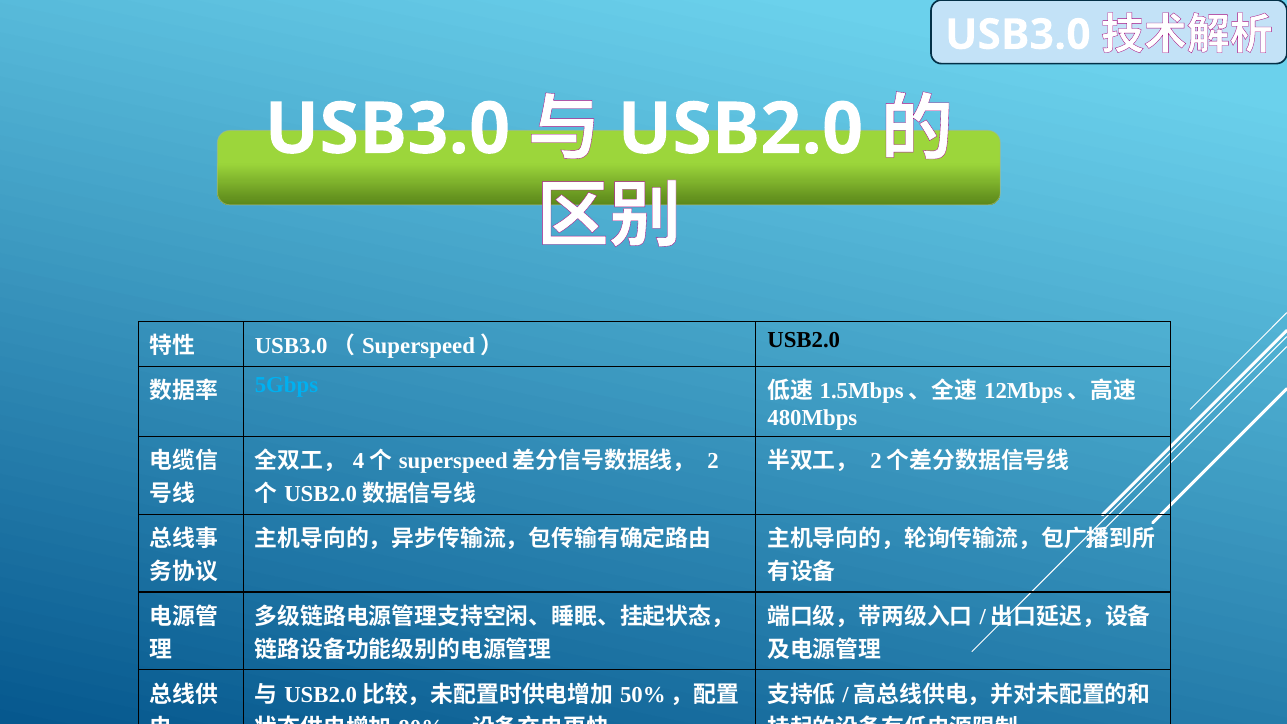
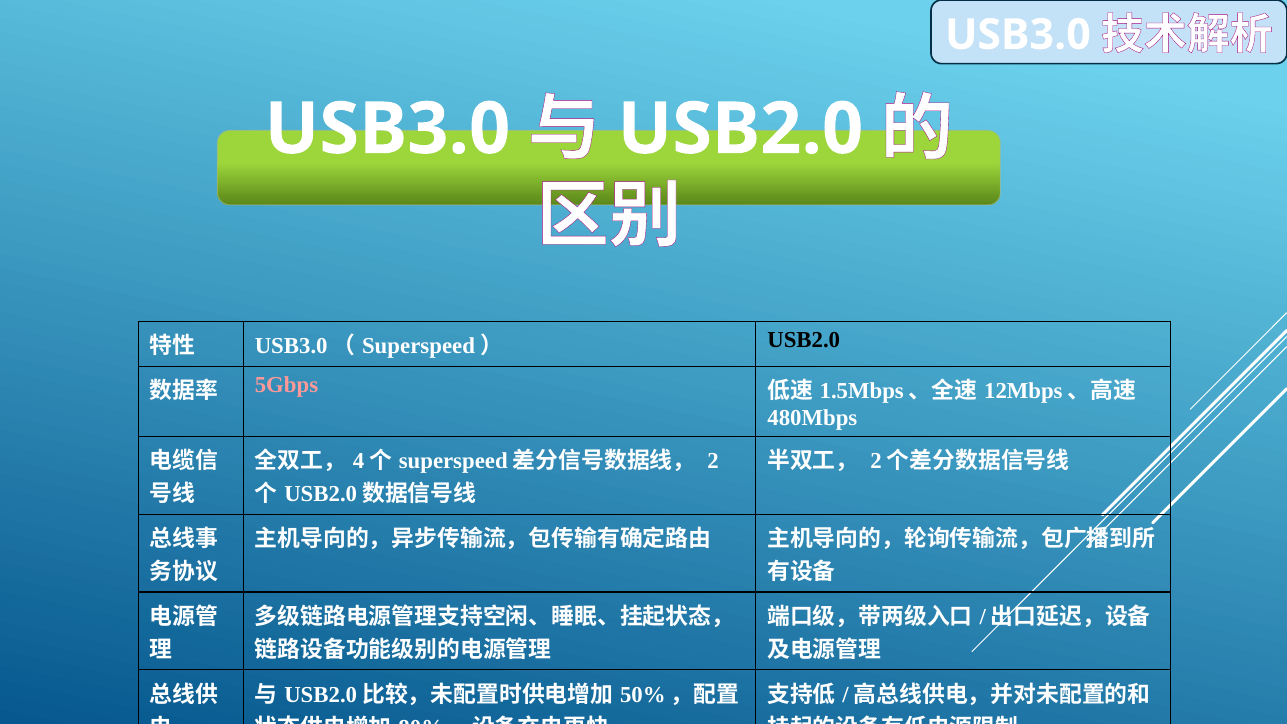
5Gbps colour: light blue -> pink
